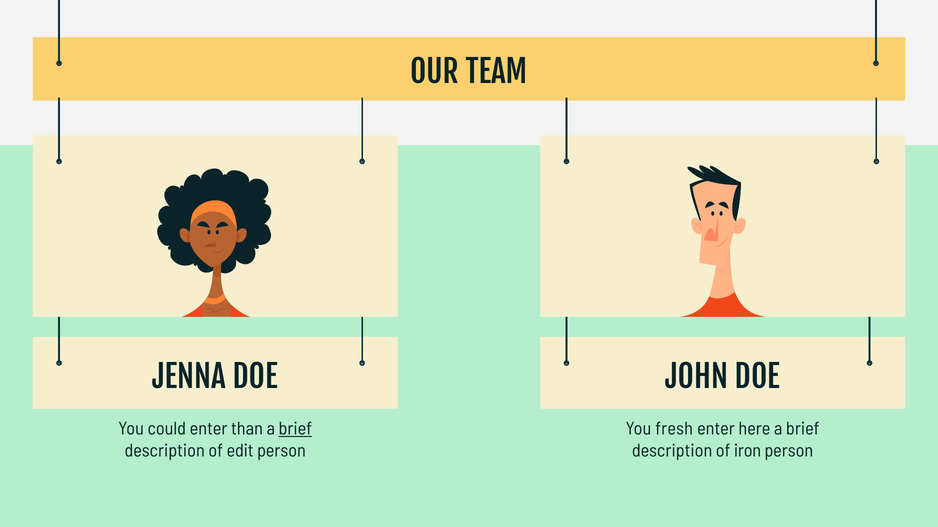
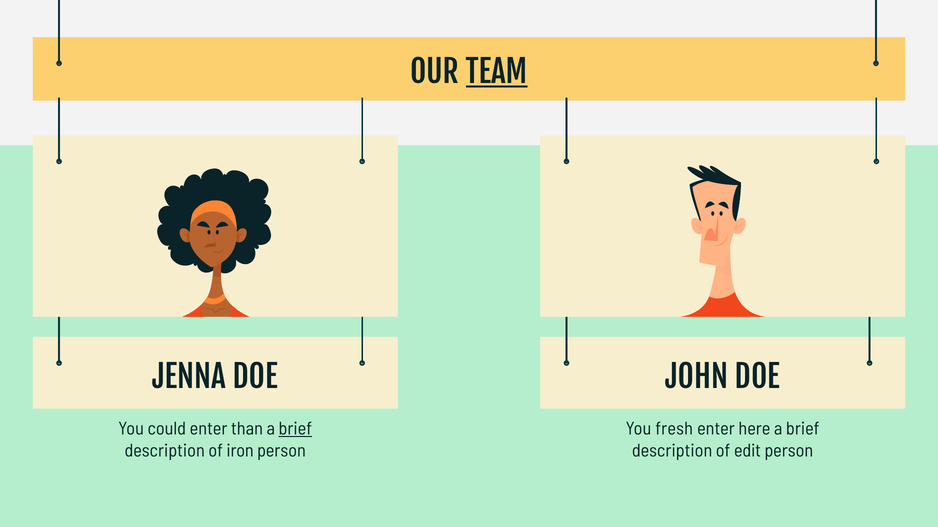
TEAM underline: none -> present
edit: edit -> iron
iron: iron -> edit
